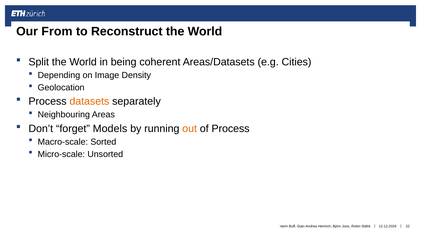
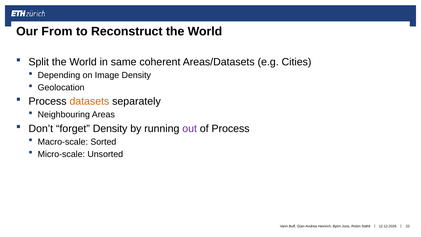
being: being -> same
forget Models: Models -> Density
out colour: orange -> purple
